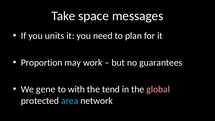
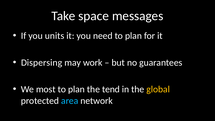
Proportion: Proportion -> Dispersing
gene: gene -> most
with at (76, 89): with -> plan
global colour: pink -> yellow
